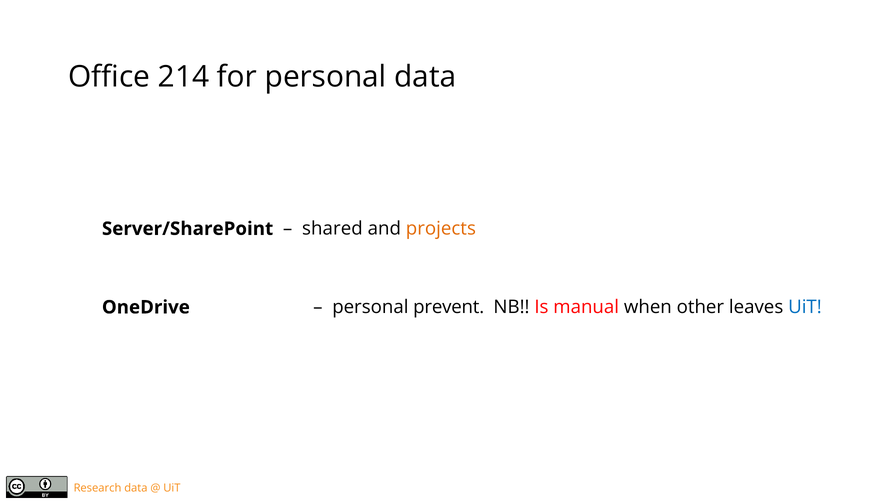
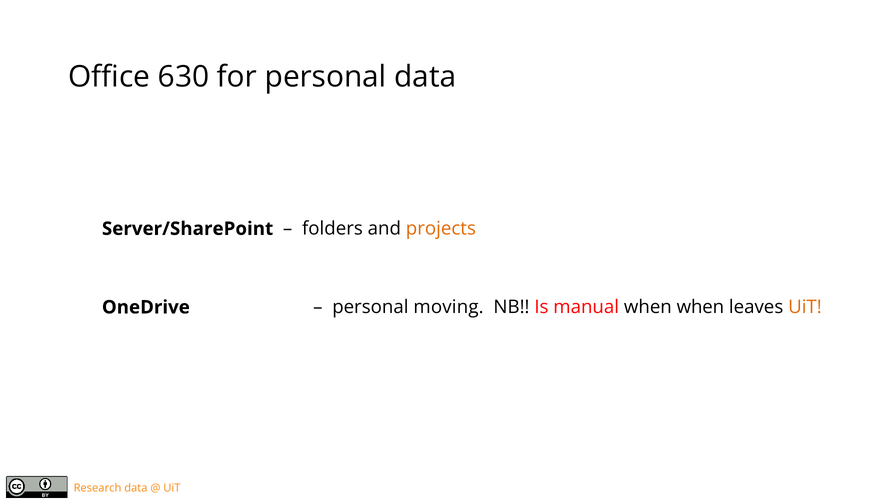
214: 214 -> 630
shared: shared -> folders
prevent: prevent -> moving
when other: other -> when
UiT at (805, 307) colour: blue -> orange
